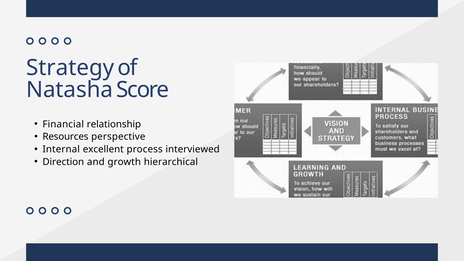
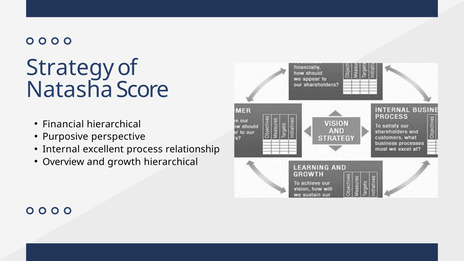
Financial relationship: relationship -> hierarchical
Resources: Resources -> Purposive
interviewed: interviewed -> relationship
Direction: Direction -> Overview
